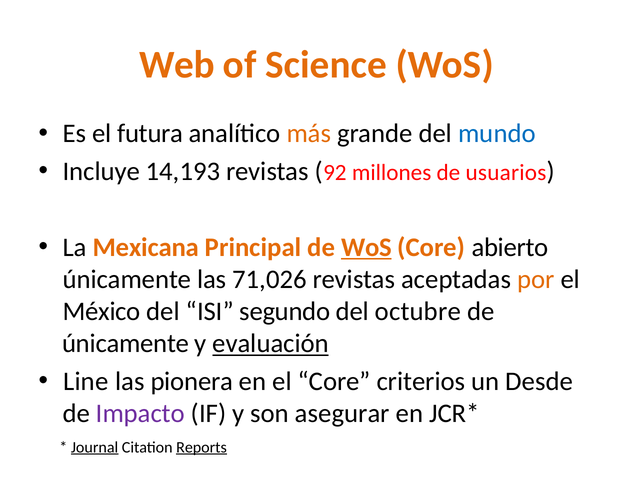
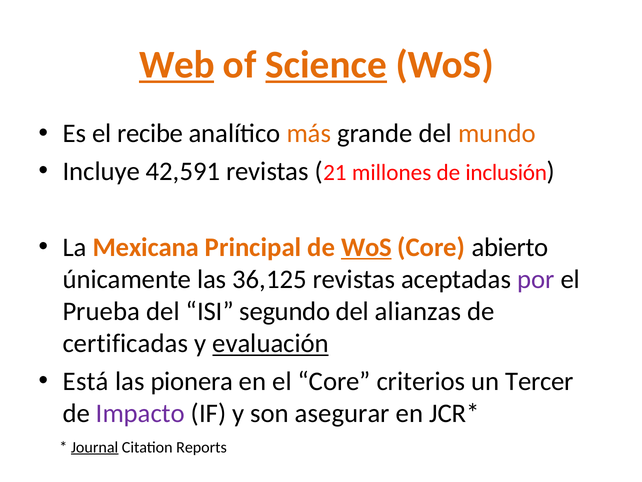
Web underline: none -> present
Science underline: none -> present
futura: futura -> recibe
mundo colour: blue -> orange
14,193: 14,193 -> 42,591
92: 92 -> 21
usuarios: usuarios -> inclusión
71,026: 71,026 -> 36,125
por colour: orange -> purple
México: México -> Prueba
octubre: octubre -> alianzas
únicamente at (126, 343): únicamente -> certificadas
Line: Line -> Está
Desde: Desde -> Tercer
Reports underline: present -> none
